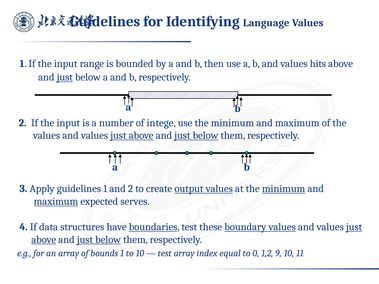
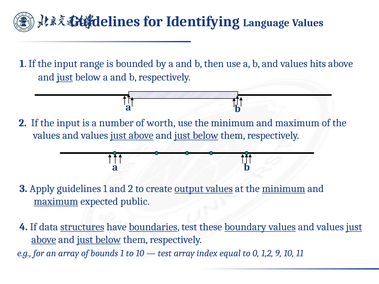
intege: intege -> worth
serves: serves -> public
structures underline: none -> present
